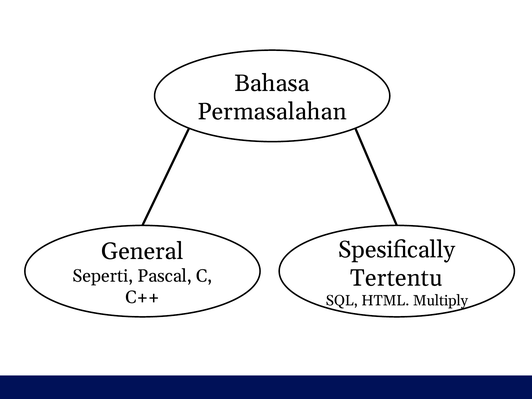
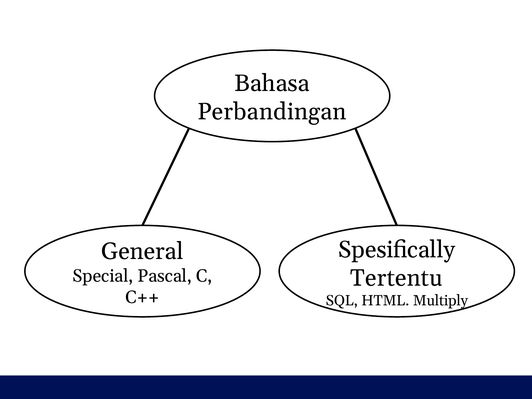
Permasalahan: Permasalahan -> Perbandingan
Seperti: Seperti -> Special
